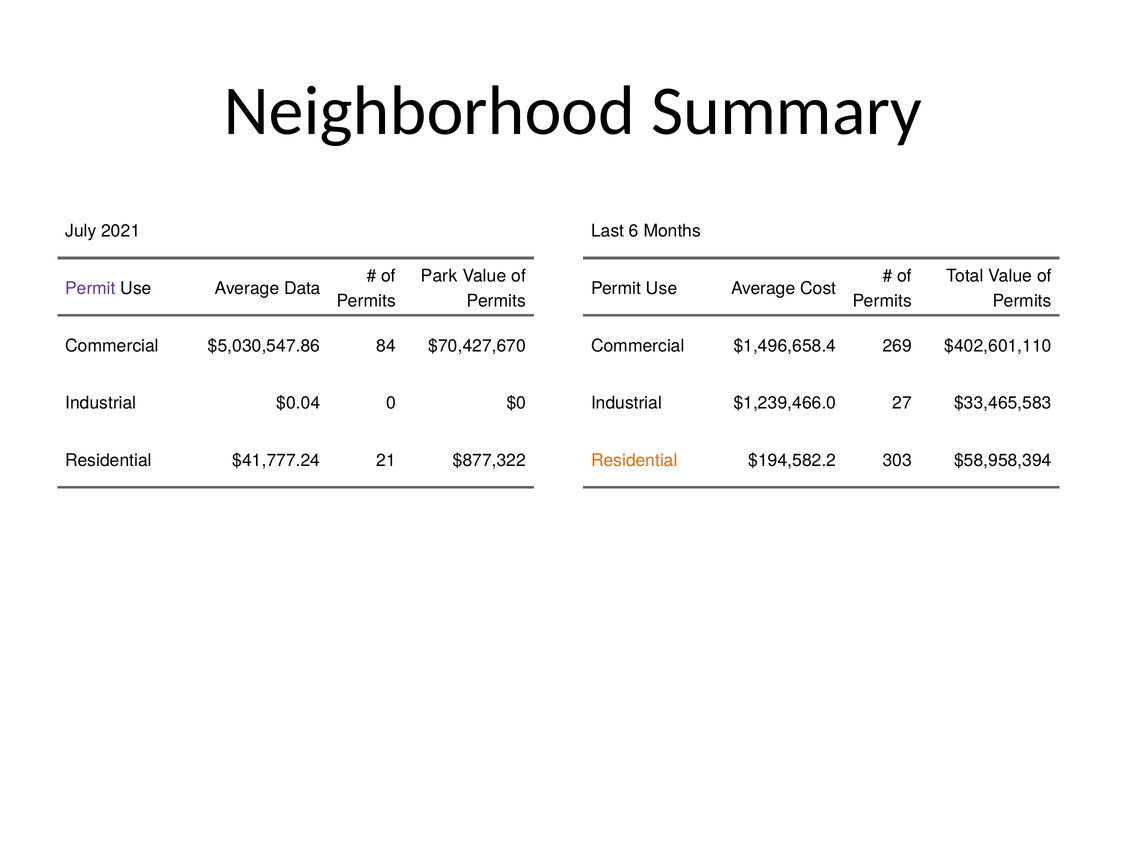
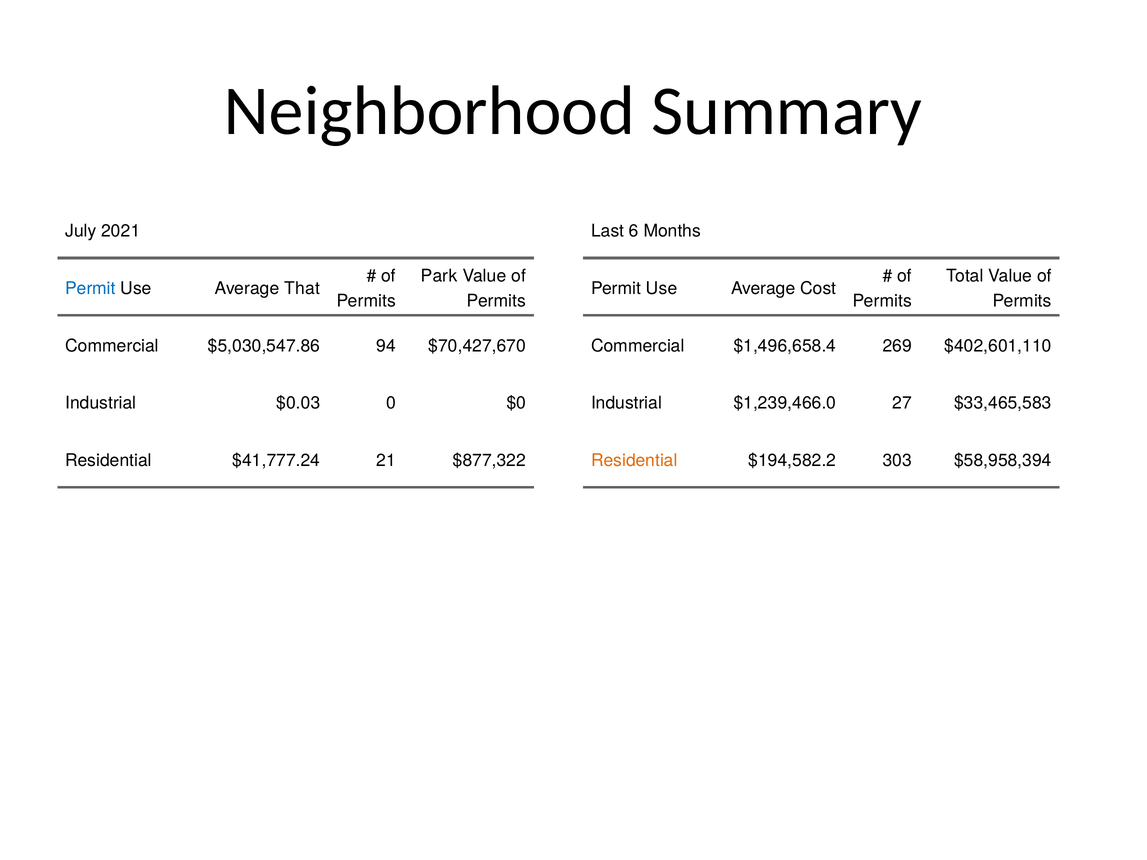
Permit at (90, 289) colour: purple -> blue
Data: Data -> That
84: 84 -> 94
$0.04: $0.04 -> $0.03
